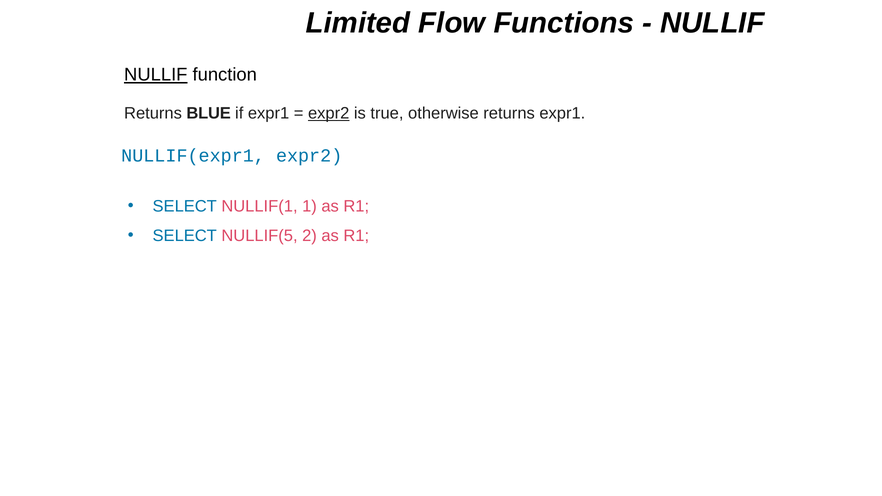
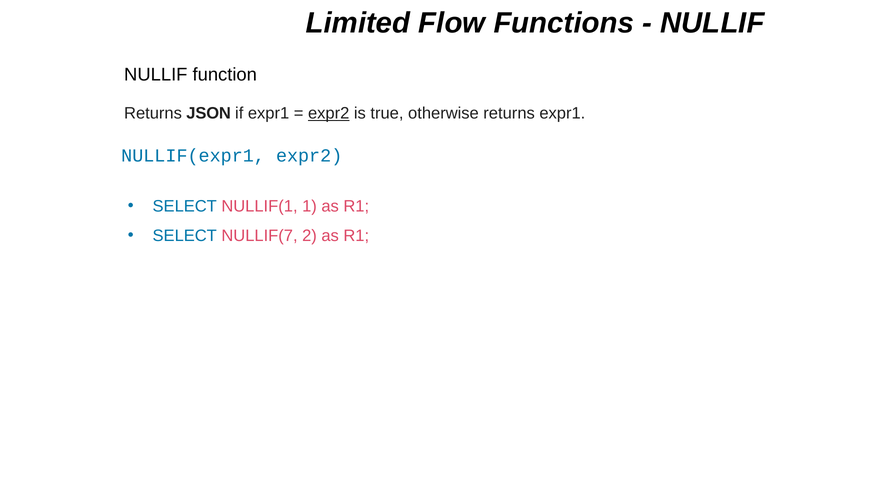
NULLIF at (156, 75) underline: present -> none
BLUE: BLUE -> JSON
NULLIF(5: NULLIF(5 -> NULLIF(7
